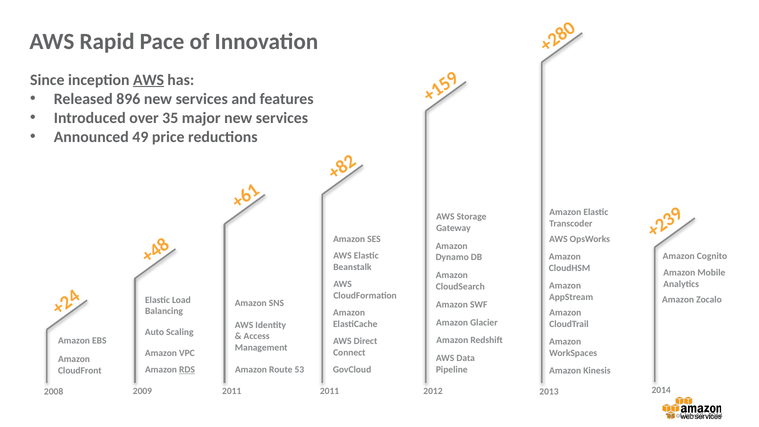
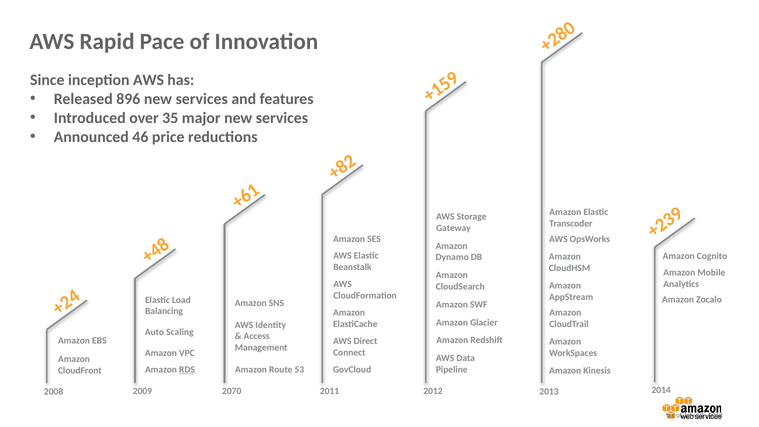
AWS at (149, 80) underline: present -> none
49: 49 -> 46
2009 2011: 2011 -> 2070
